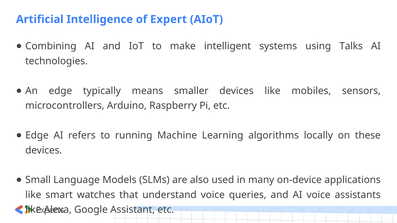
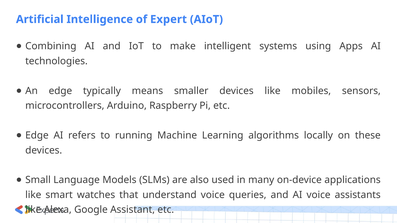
Talks: Talks -> Apps
